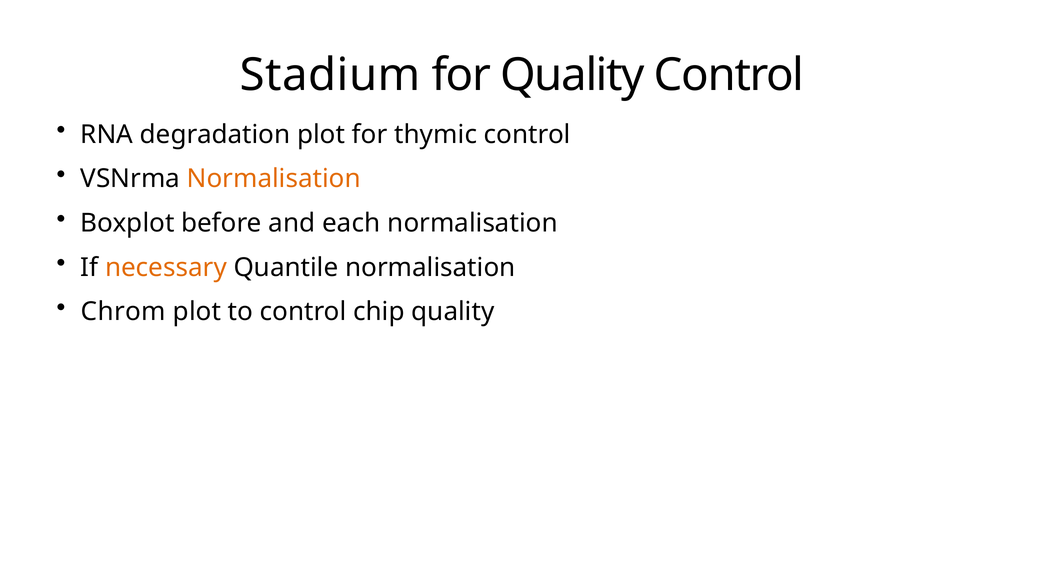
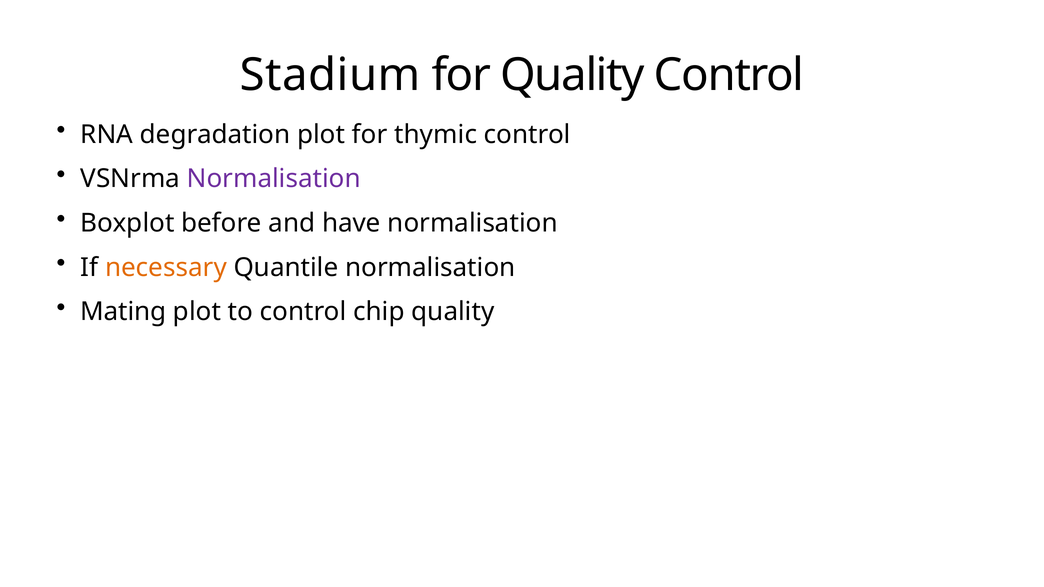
Normalisation at (274, 179) colour: orange -> purple
each: each -> have
Chrom: Chrom -> Mating
